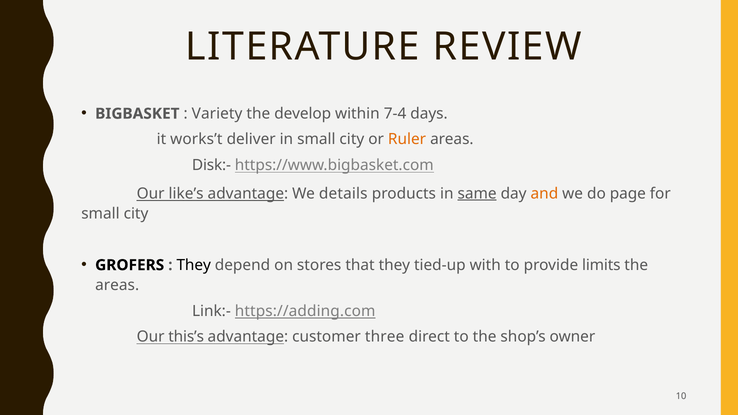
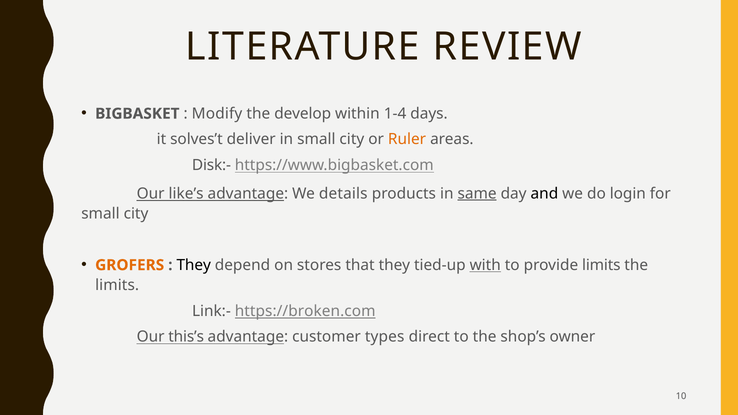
Variety: Variety -> Modify
7-4: 7-4 -> 1-4
works’t: works’t -> solves’t
and colour: orange -> black
page: page -> login
GROFERS colour: black -> orange
with underline: none -> present
areas at (117, 285): areas -> limits
https://adding.com: https://adding.com -> https://broken.com
three: three -> types
